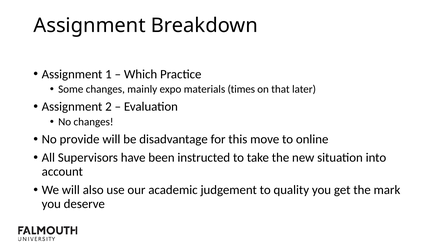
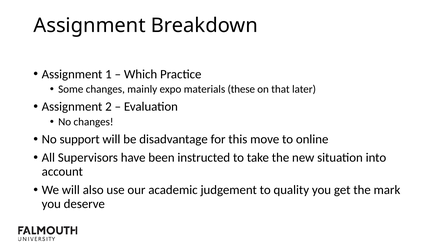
times: times -> these
provide: provide -> support
